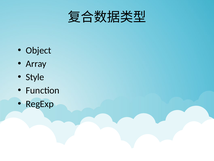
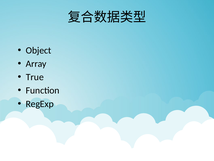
Style: Style -> True
